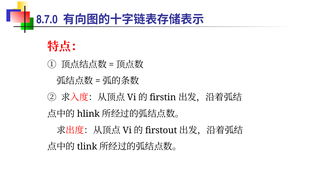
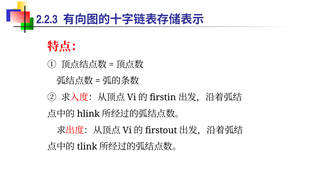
8.7.0: 8.7.0 -> 2.2.3
